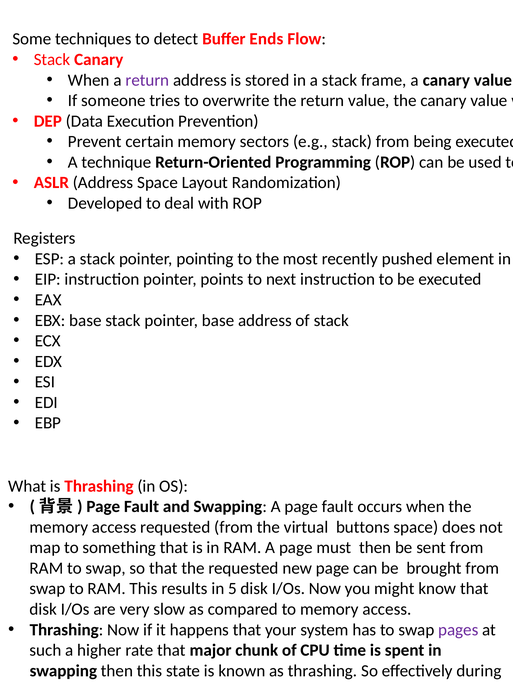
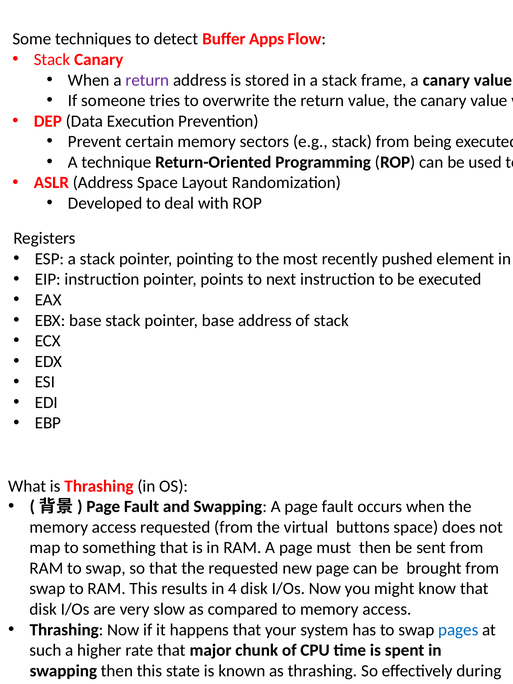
Ends: Ends -> Apps
5: 5 -> 4
pages colour: purple -> blue
